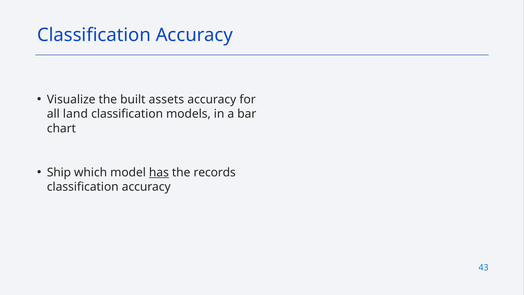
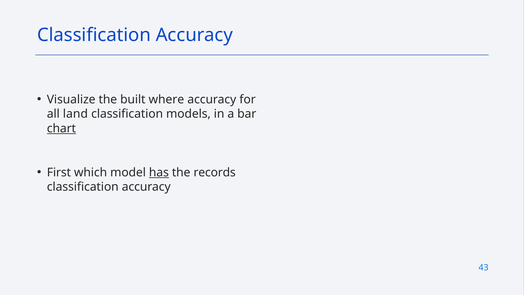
assets: assets -> where
chart underline: none -> present
Ship: Ship -> First
